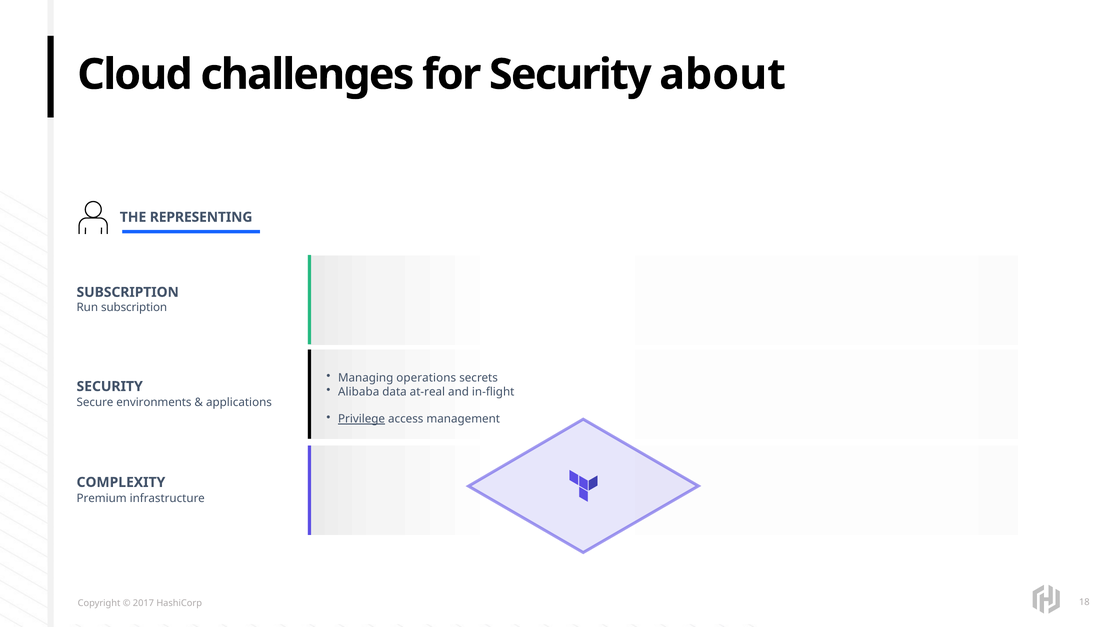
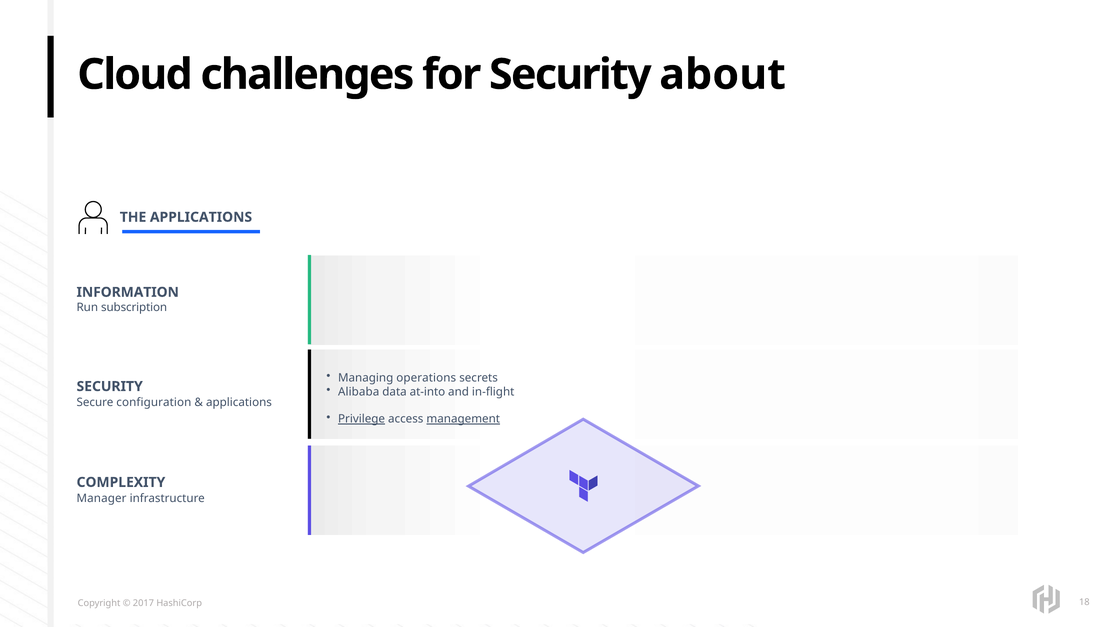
THE REPRESENTING: REPRESENTING -> APPLICATIONS
SUBSCRIPTION at (128, 292): SUBSCRIPTION -> INFORMATION
at-real: at-real -> at-into
environments: environments -> configuration
management underline: none -> present
Premium: Premium -> Manager
